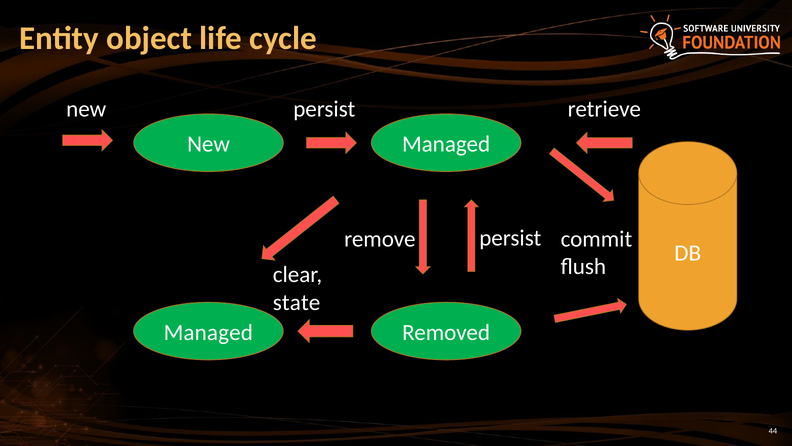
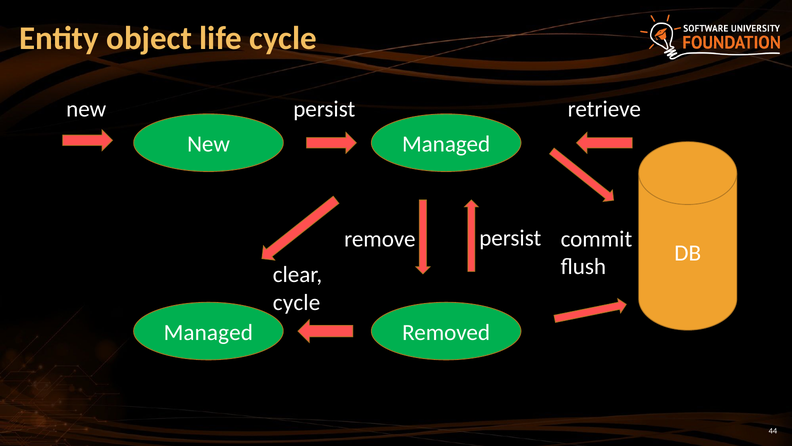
state at (297, 302): state -> cycle
